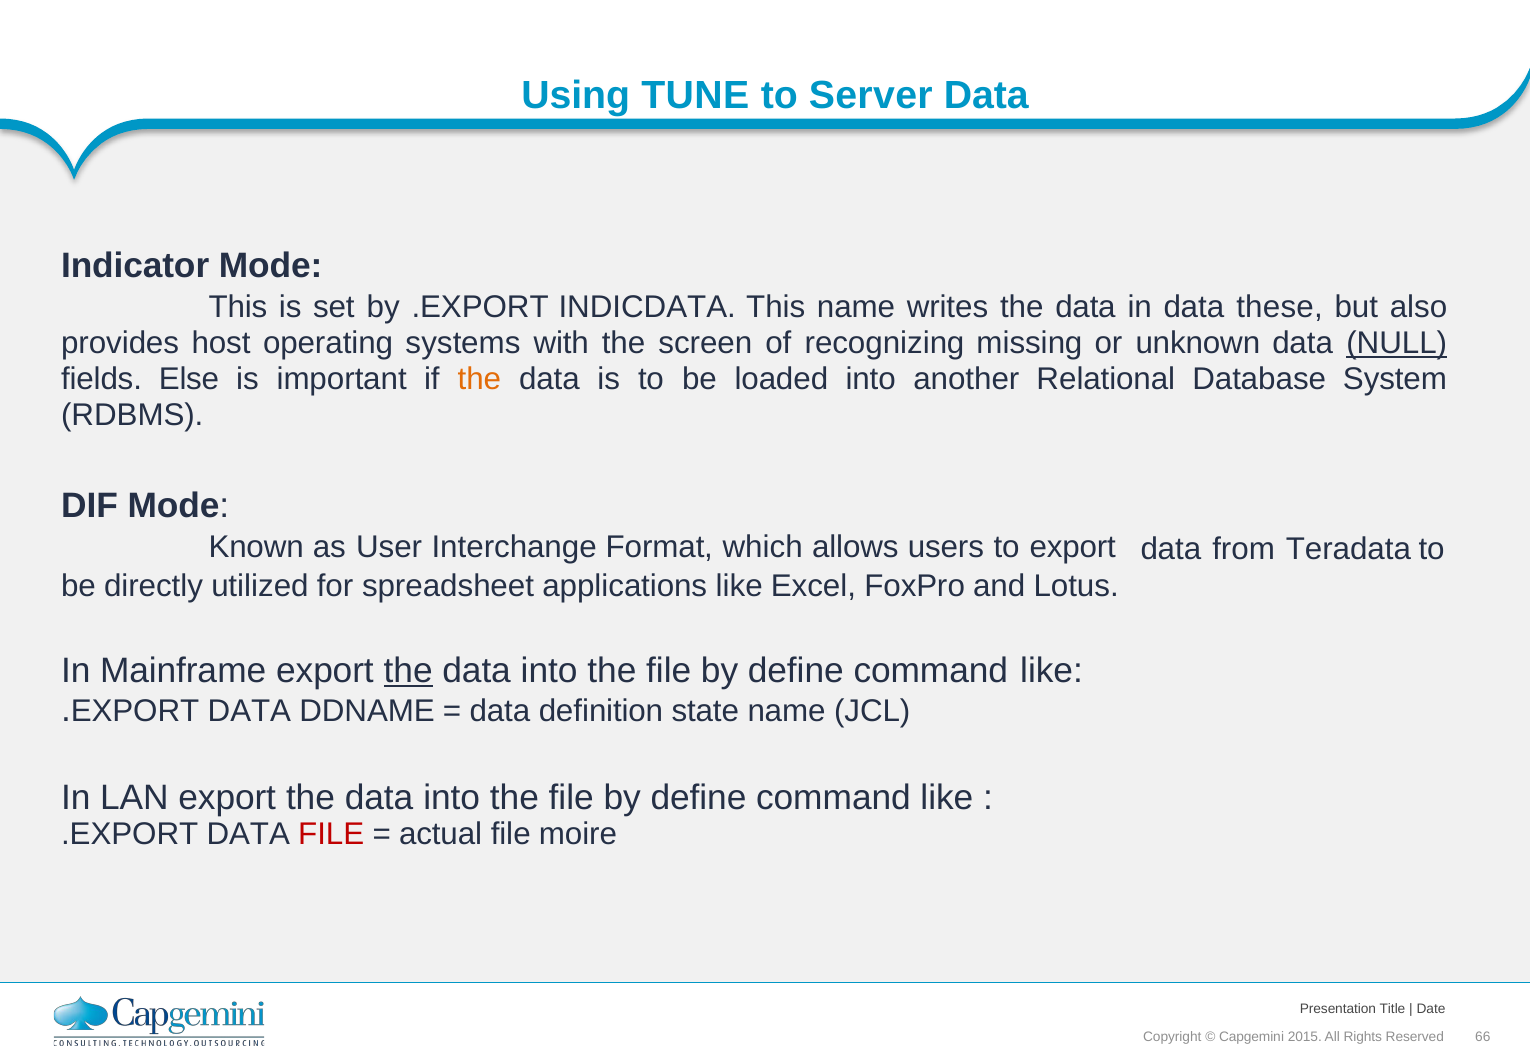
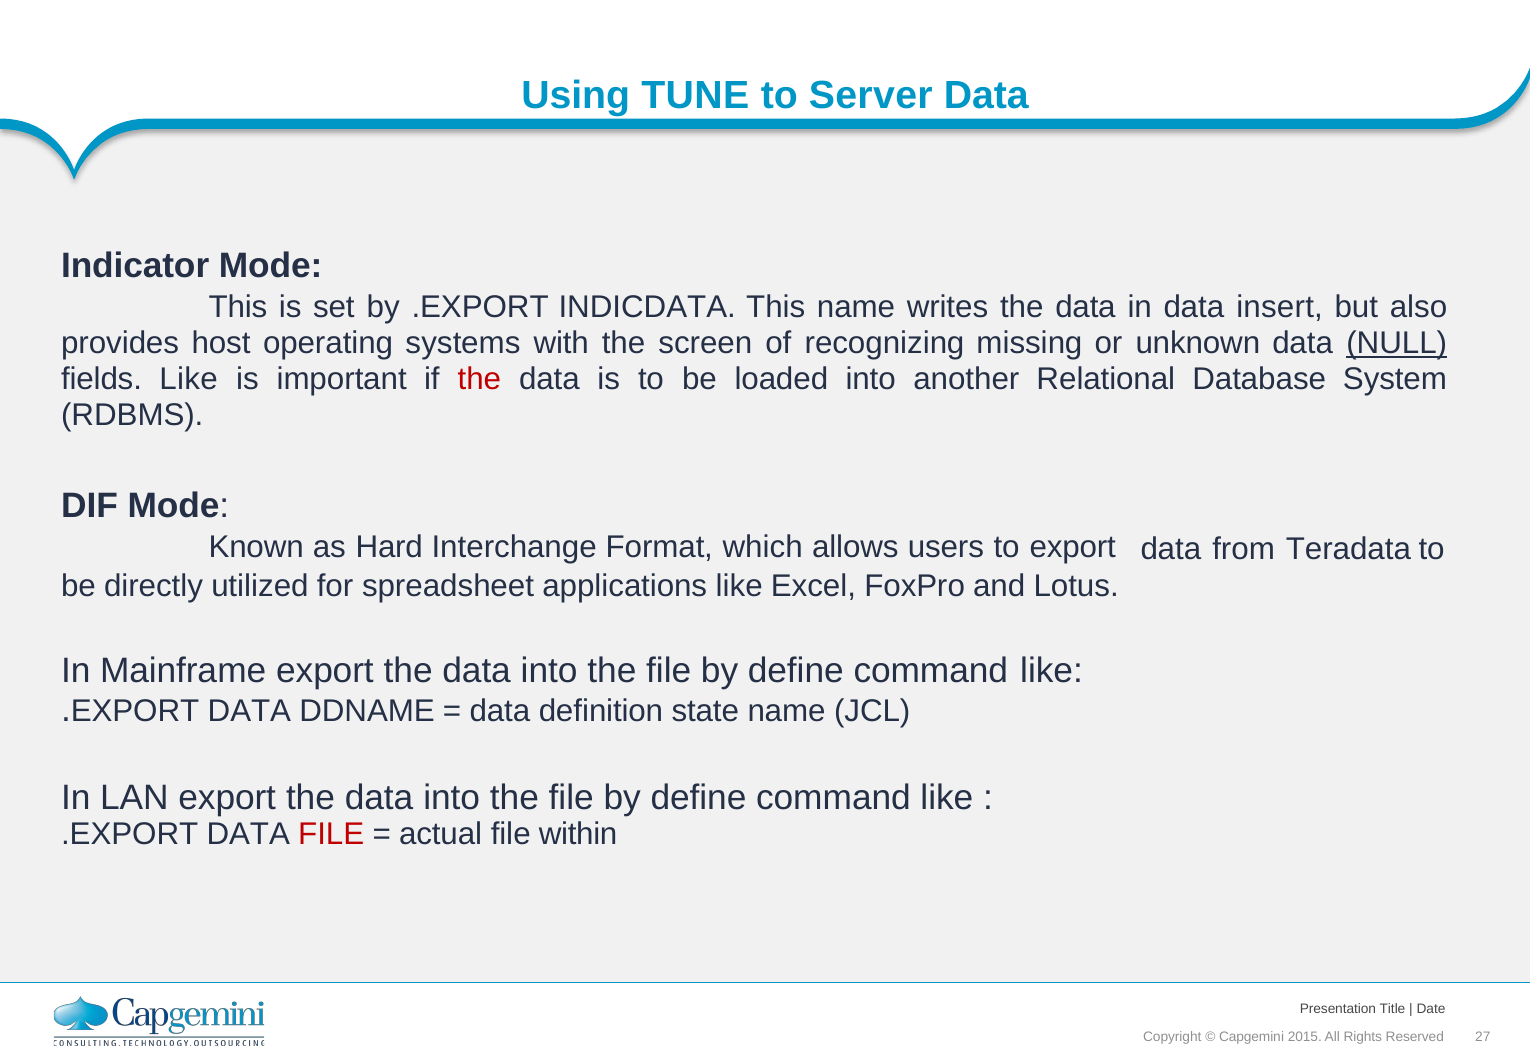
these: these -> insert
fields Else: Else -> Like
the at (479, 379) colour: orange -> red
User: User -> Hard
the at (408, 671) underline: present -> none
moire: moire -> within
66: 66 -> 27
